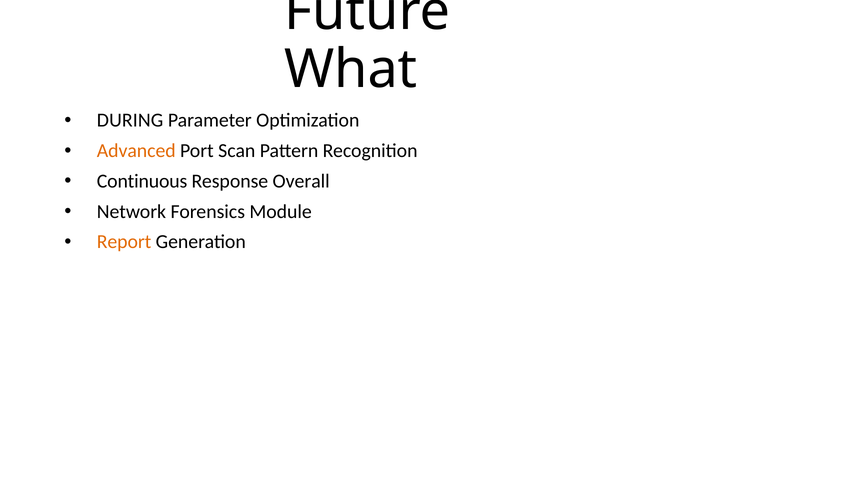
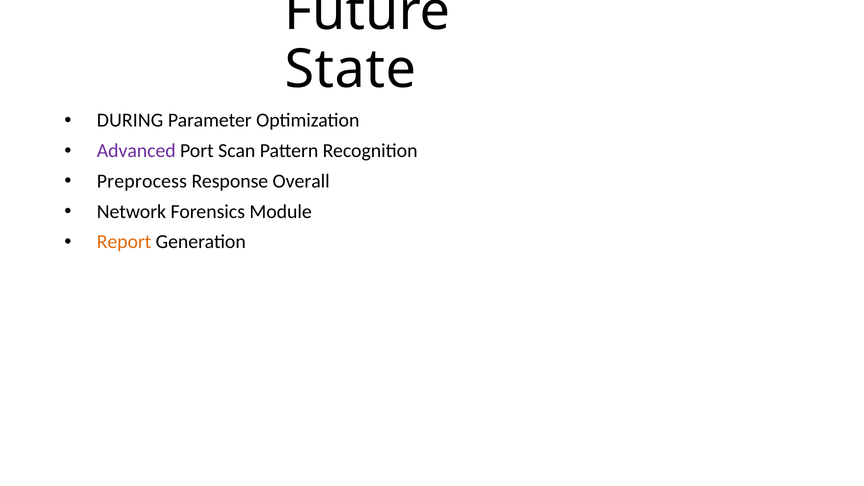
What: What -> State
Advanced colour: orange -> purple
Continuous: Continuous -> Preprocess
